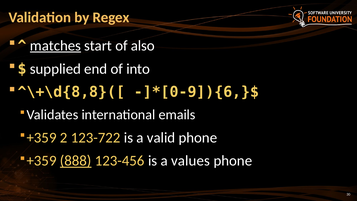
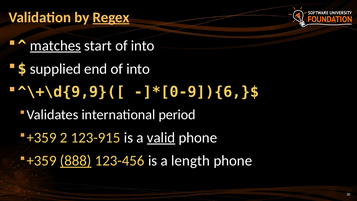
Regex underline: none -> present
start of also: also -> into
^\+\d{8,8}([: ^\+\d{8,8}([ -> ^\+\d{9,9}([
emails: emails -> period
123-722: 123-722 -> 123-915
valid underline: none -> present
values: values -> length
